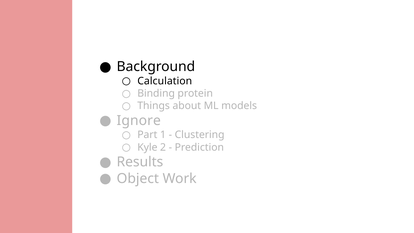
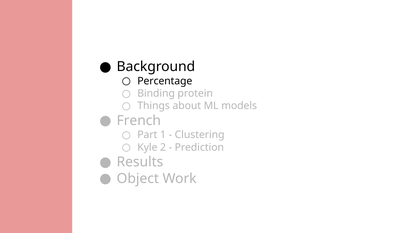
Calculation: Calculation -> Percentage
Ignore: Ignore -> French
